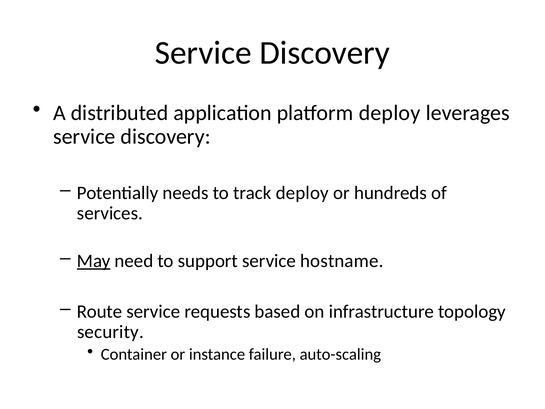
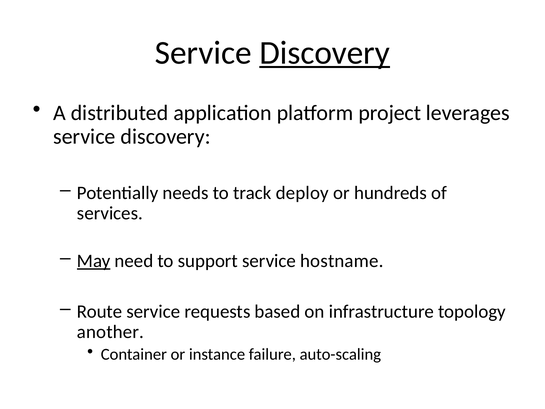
Discovery at (325, 53) underline: none -> present
platform deploy: deploy -> project
security: security -> another
